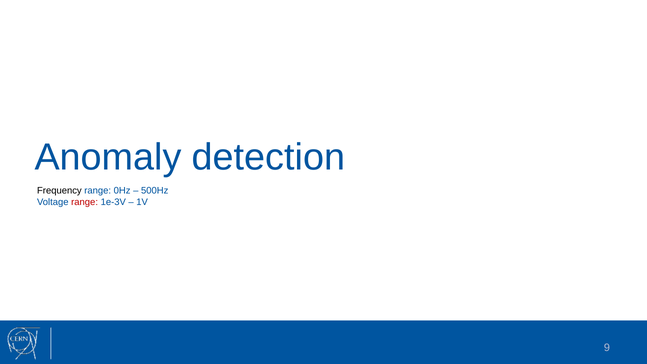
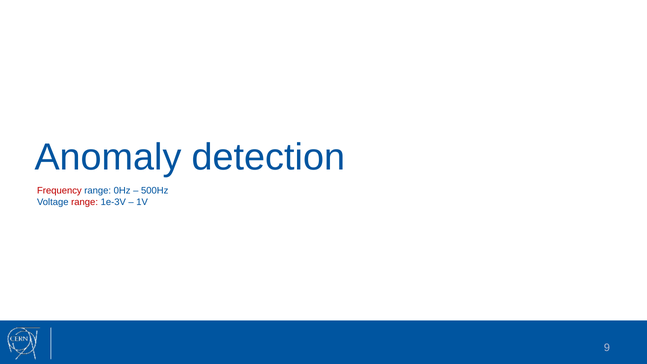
Frequency colour: black -> red
